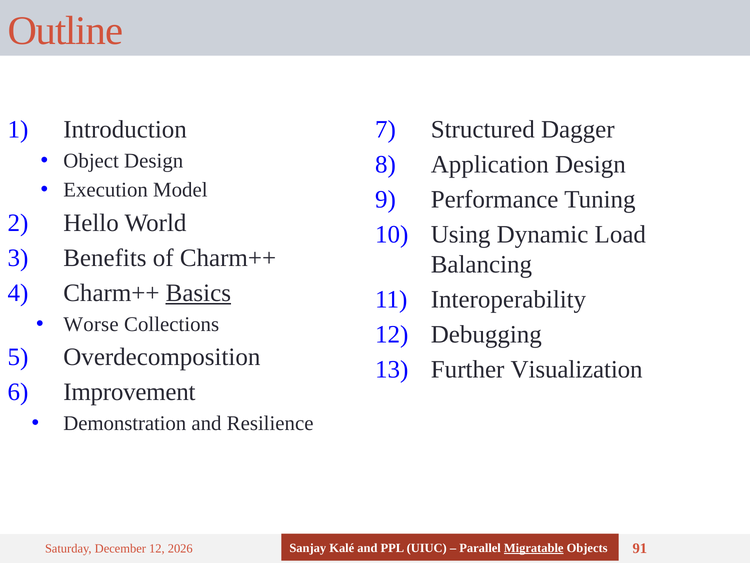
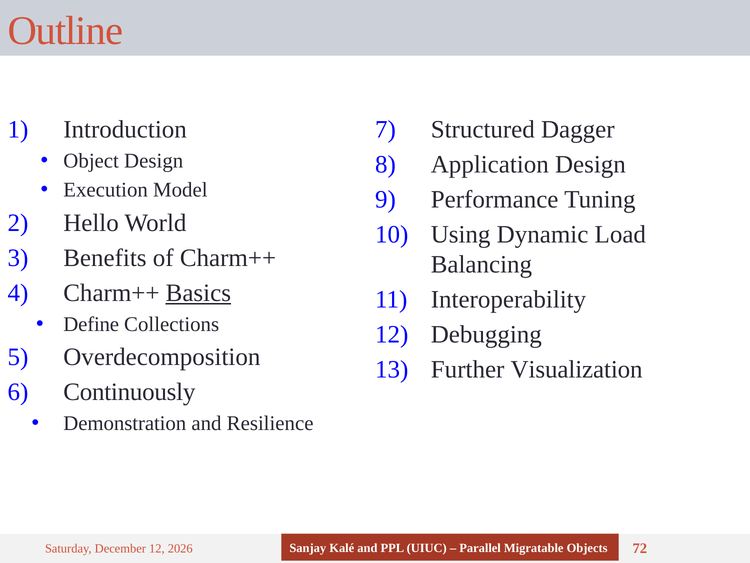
Worse: Worse -> Define
Improvement: Improvement -> Continuously
Migratable underline: present -> none
91: 91 -> 72
